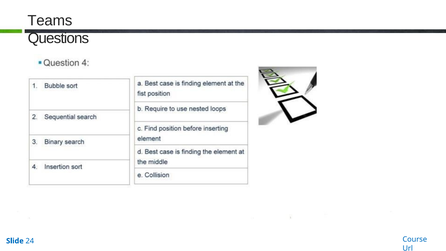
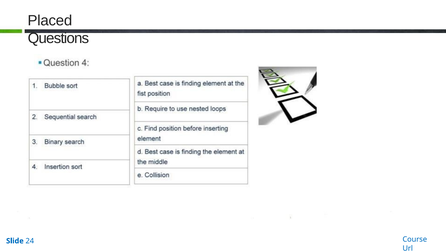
Teams: Teams -> Placed
